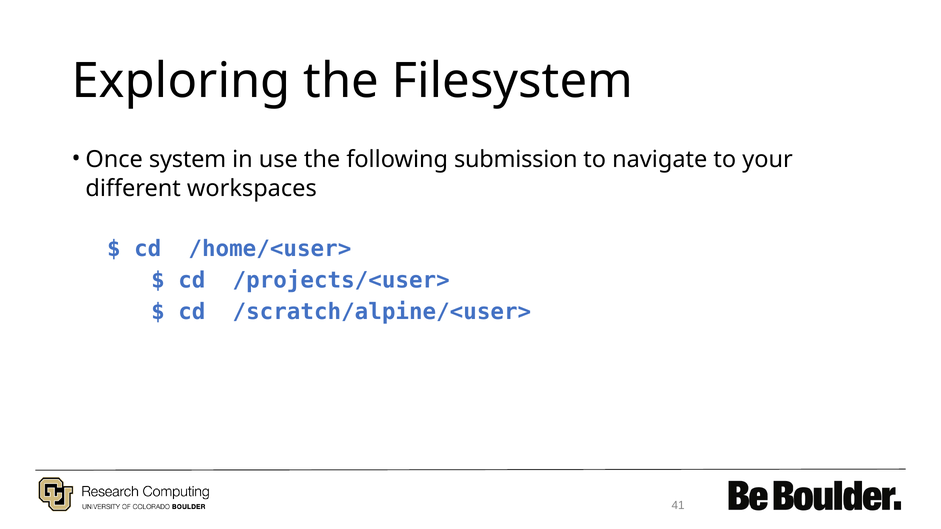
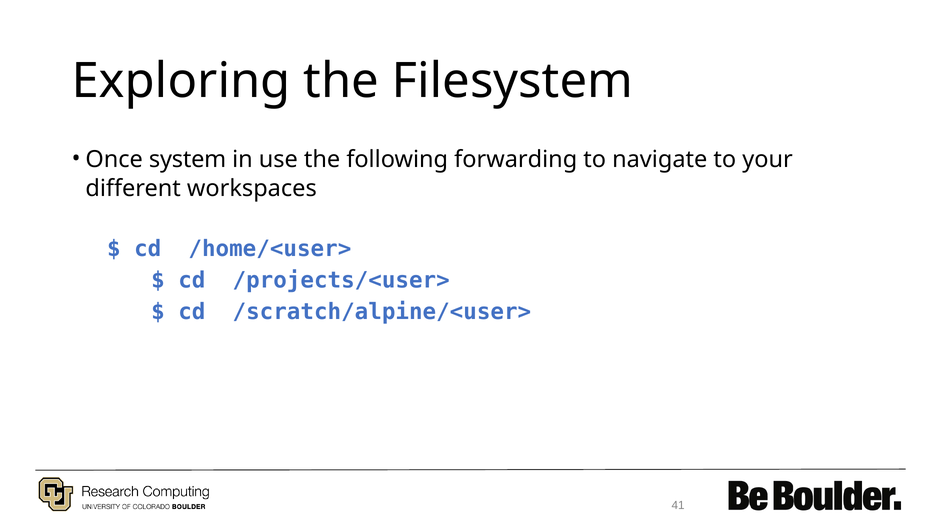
submission: submission -> forwarding
